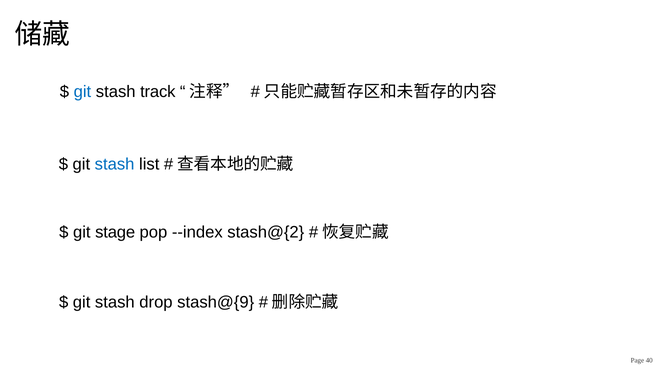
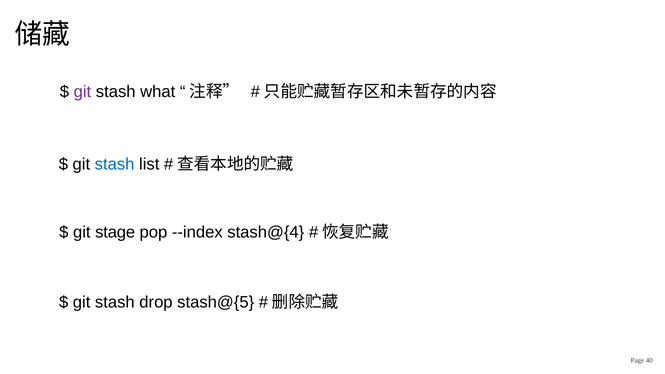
git at (82, 92) colour: blue -> purple
track: track -> what
stash@{2: stash@{2 -> stash@{4
stash@{9: stash@{9 -> stash@{5
